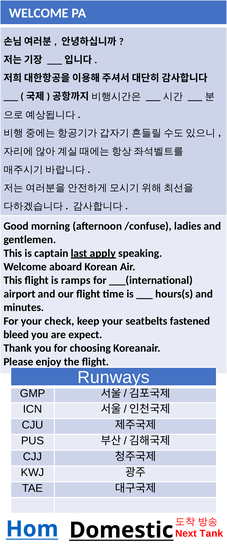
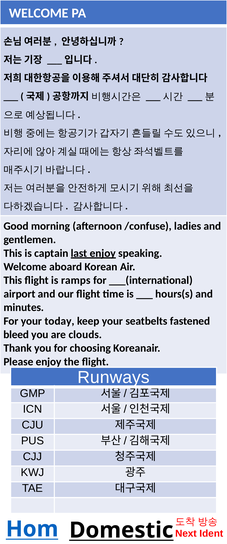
last apply: apply -> enjoy
check: check -> today
expect: expect -> clouds
Tank: Tank -> Ident
